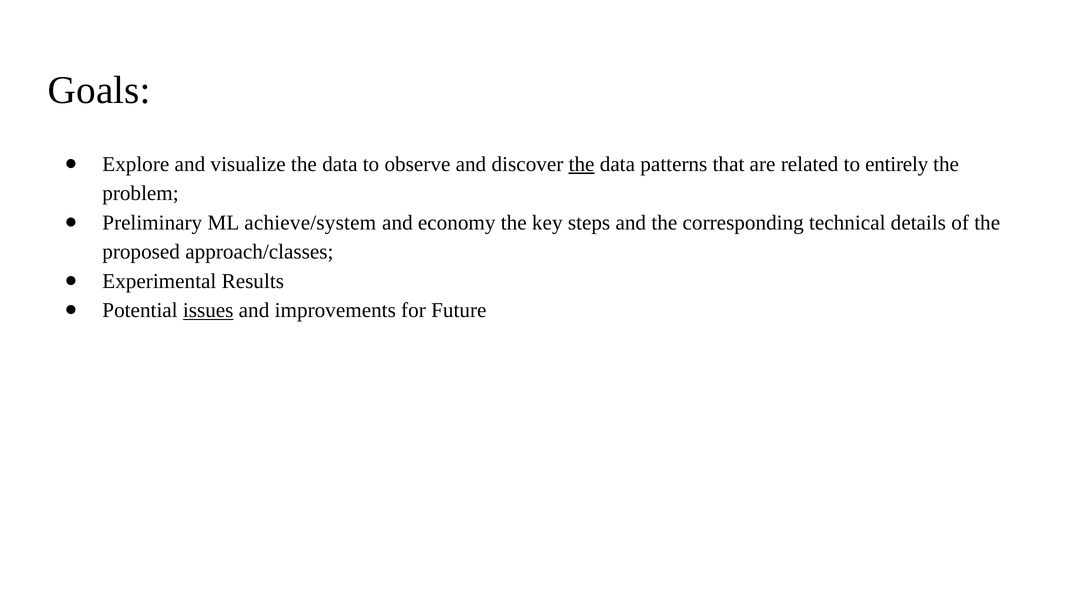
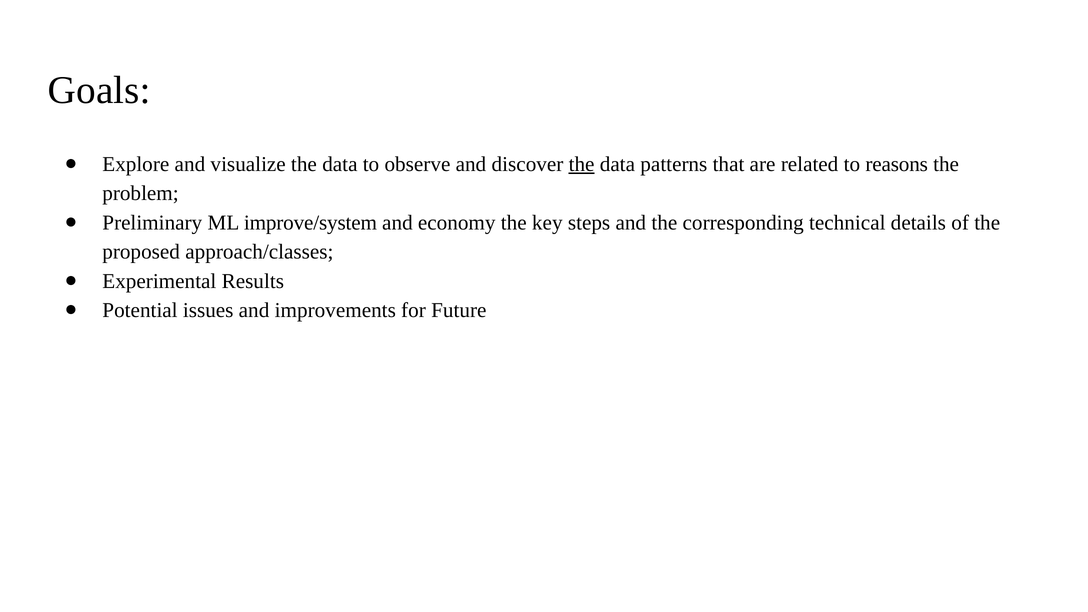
entirely: entirely -> reasons
achieve/system: achieve/system -> improve/system
issues underline: present -> none
